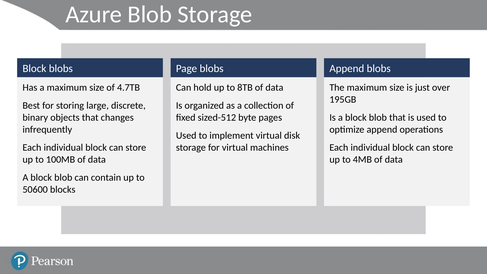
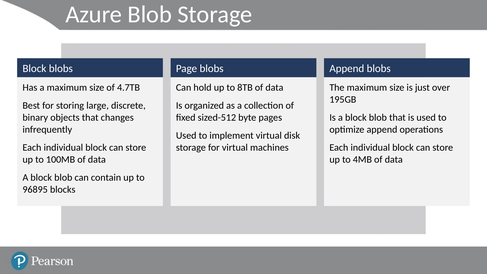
50600: 50600 -> 96895
